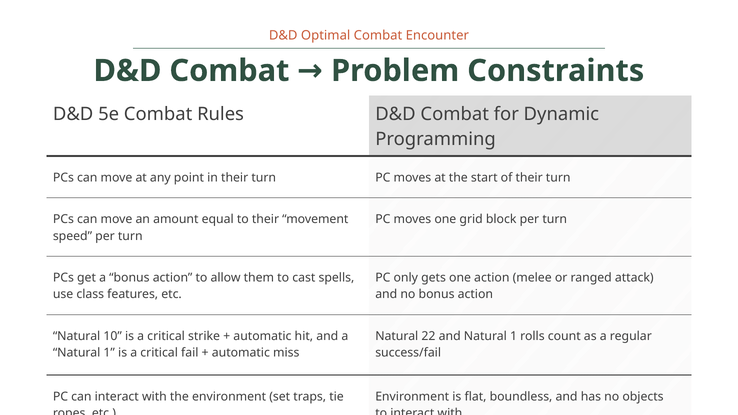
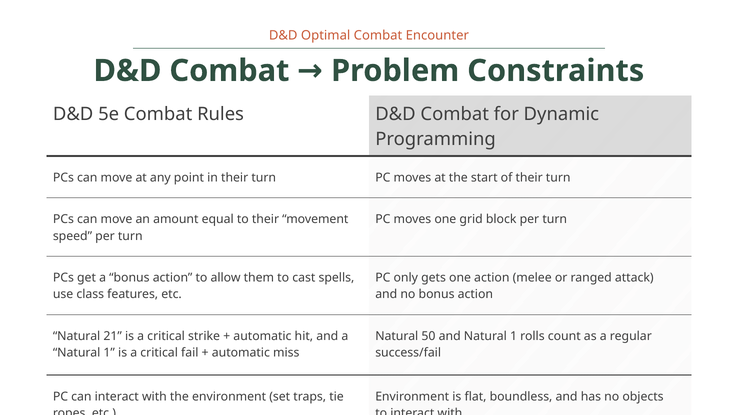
10: 10 -> 21
22: 22 -> 50
